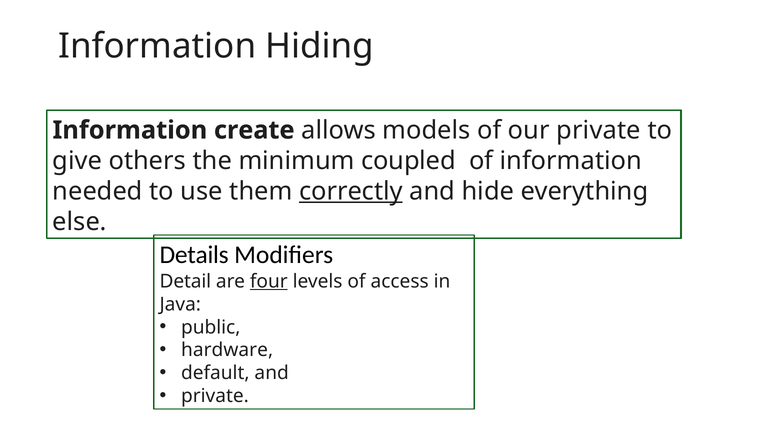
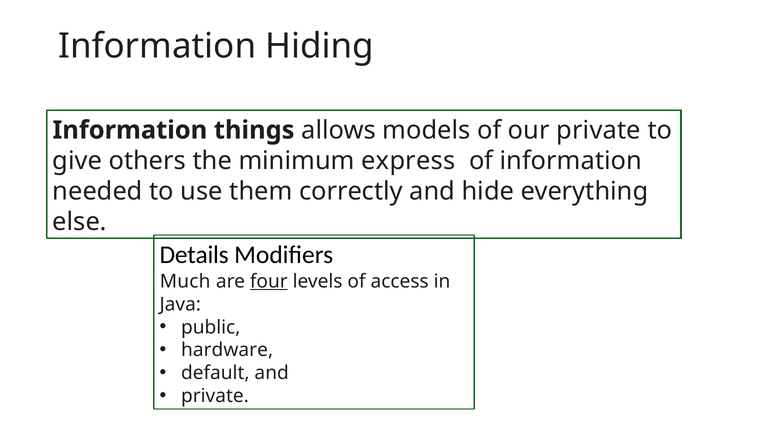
create: create -> things
coupled: coupled -> express
correctly underline: present -> none
Detail: Detail -> Much
